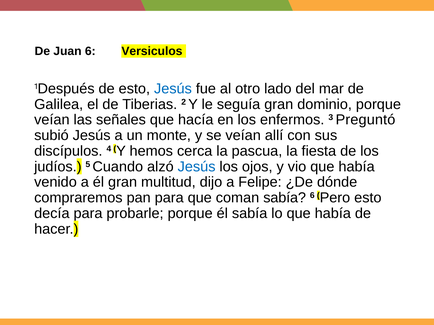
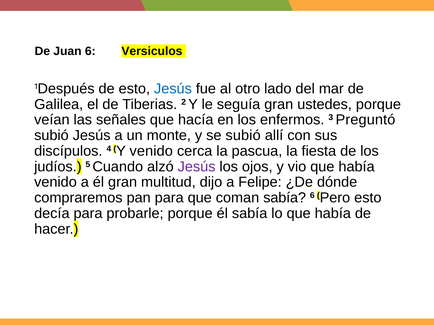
dominio: dominio -> ustedes
se veían: veían -> subió
Y hemos: hemos -> venido
Jesús at (197, 167) colour: blue -> purple
